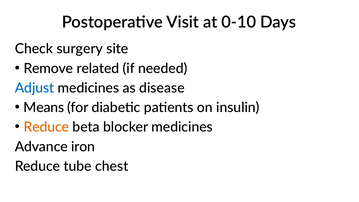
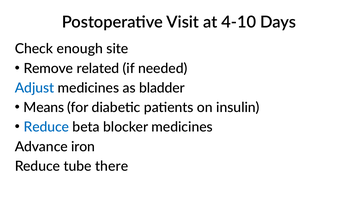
0-10: 0-10 -> 4-10
surgery: surgery -> enough
disease: disease -> bladder
Reduce at (46, 127) colour: orange -> blue
chest: chest -> there
